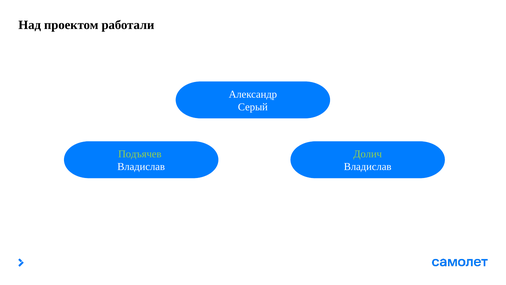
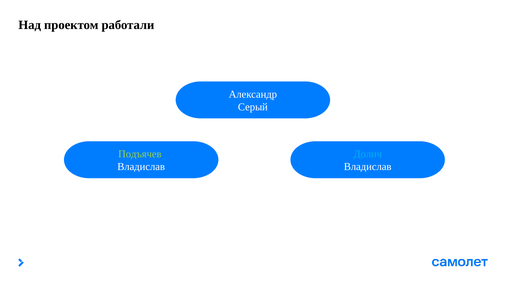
Долич colour: light green -> light blue
